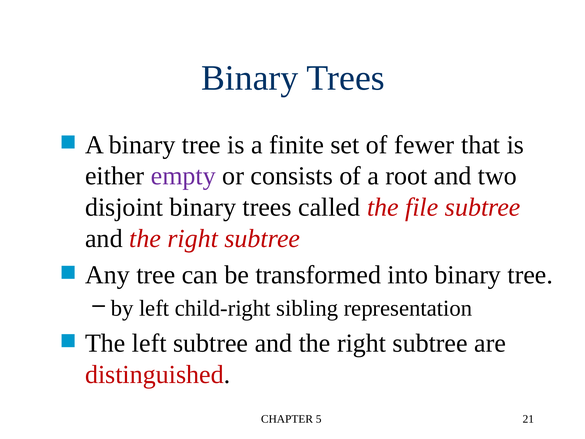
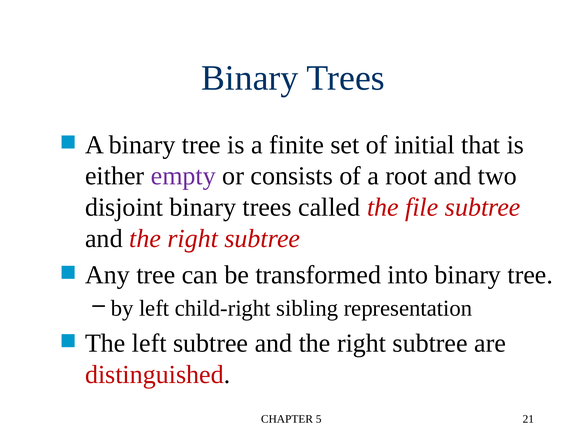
fewer: fewer -> initial
